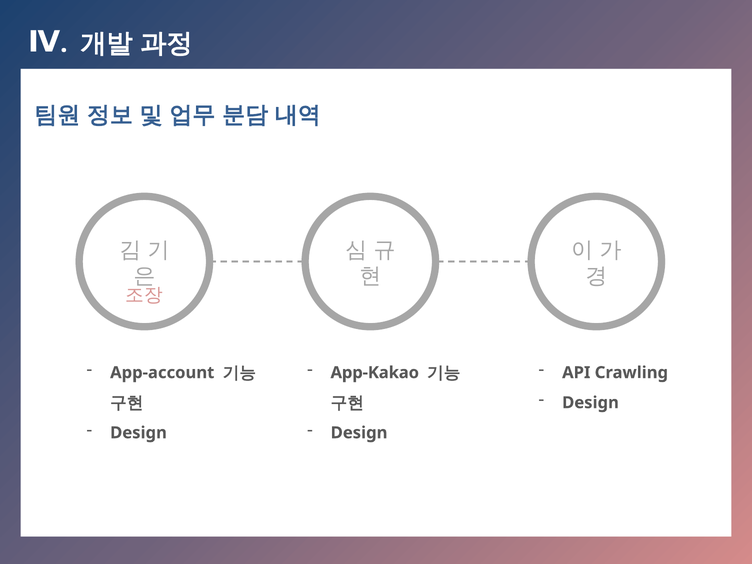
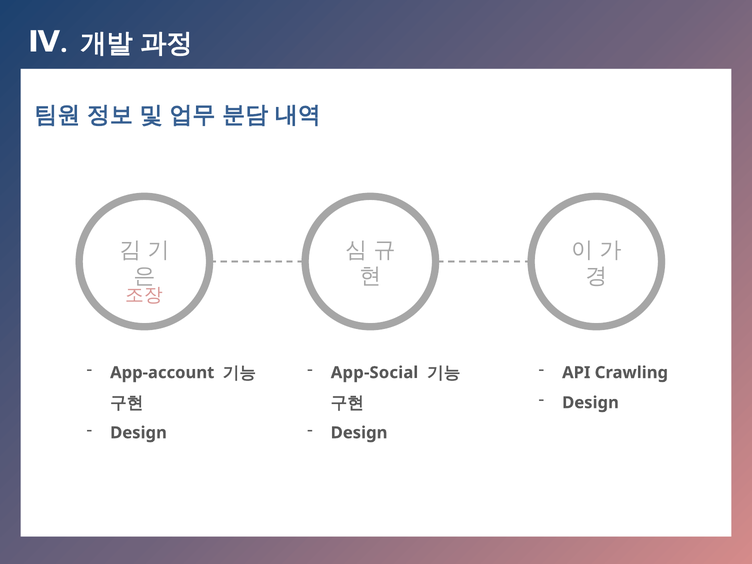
App-Kakao: App-Kakao -> App-Social
